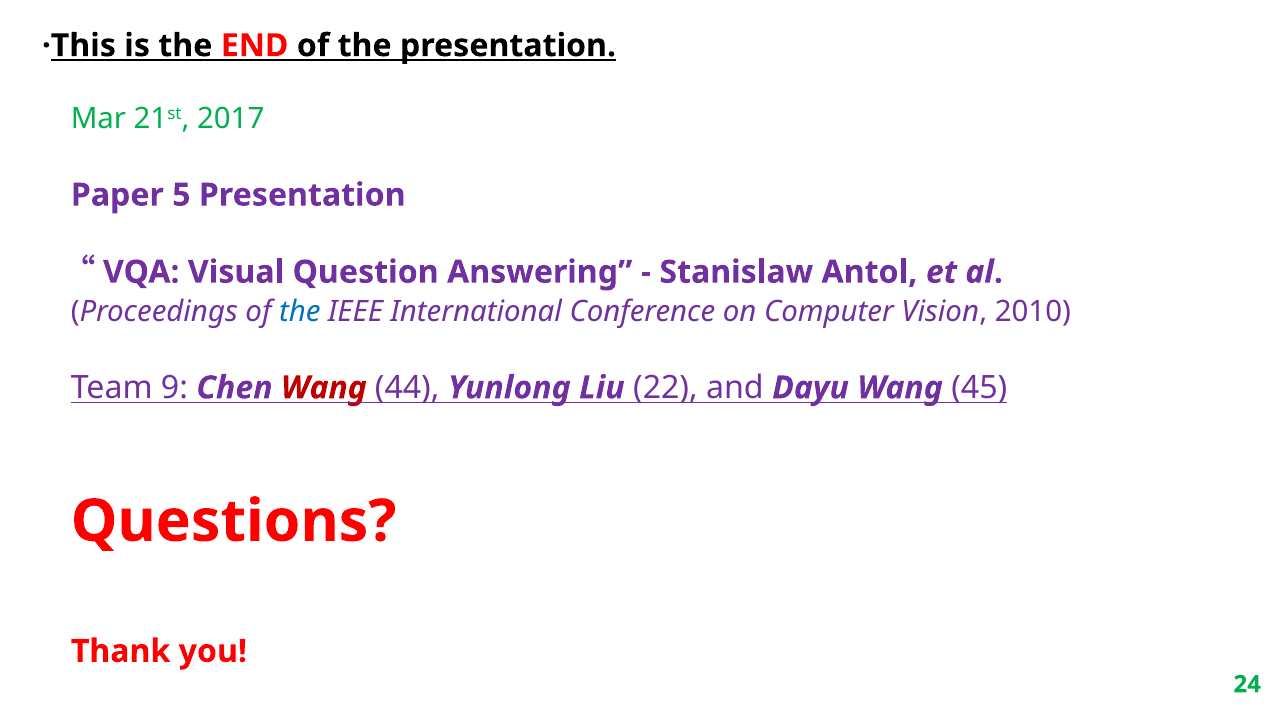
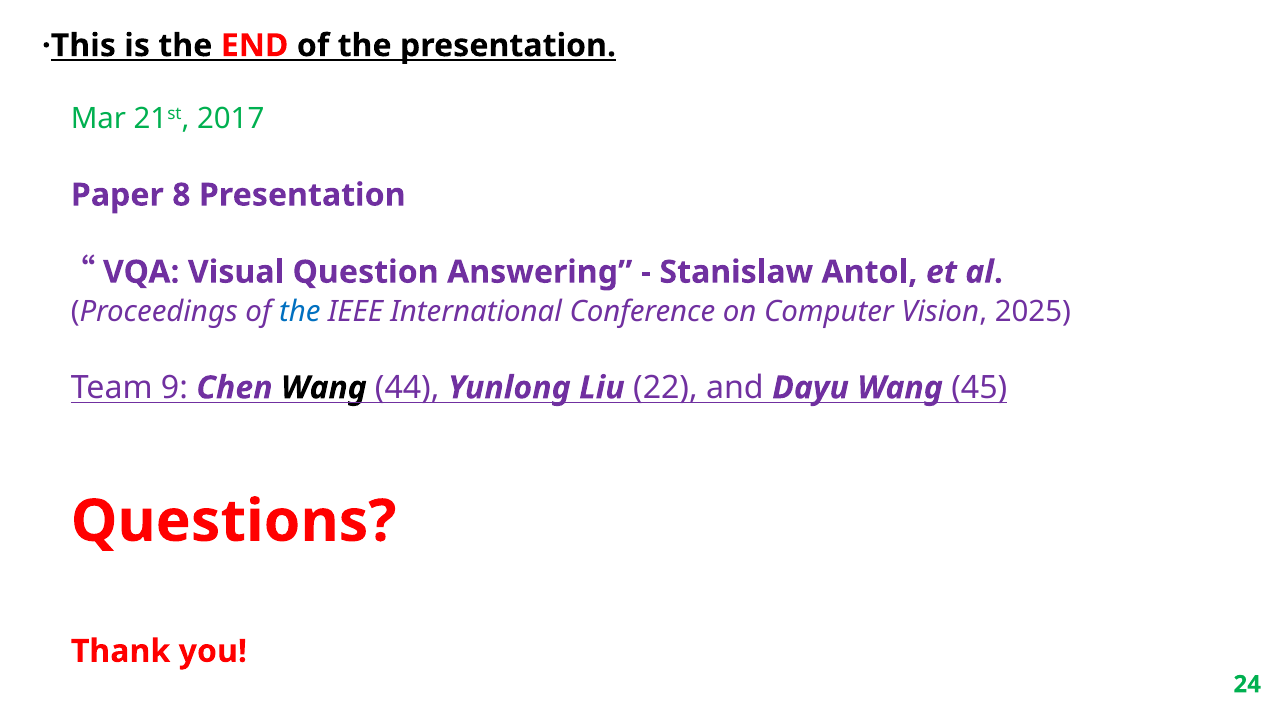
5: 5 -> 8
2010: 2010 -> 2025
Wang at (324, 388) colour: red -> black
